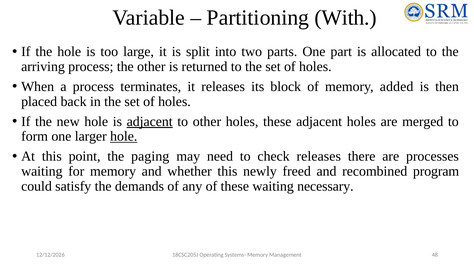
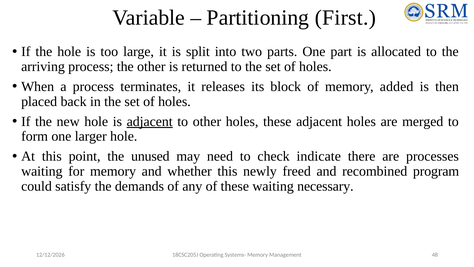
With: With -> First
hole at (124, 136) underline: present -> none
paging: paging -> unused
check releases: releases -> indicate
